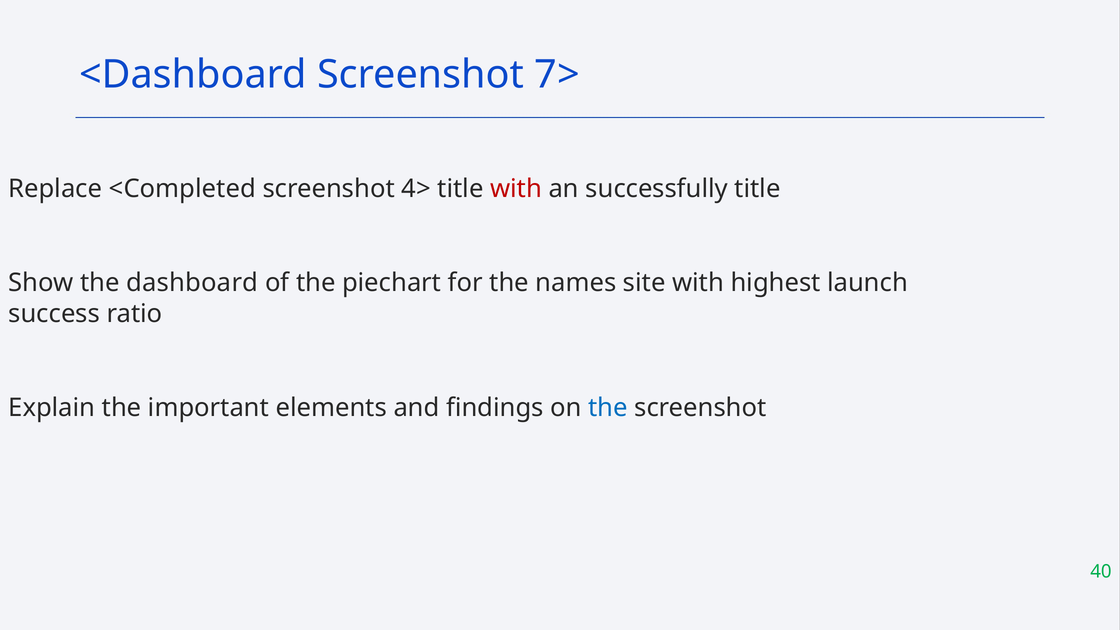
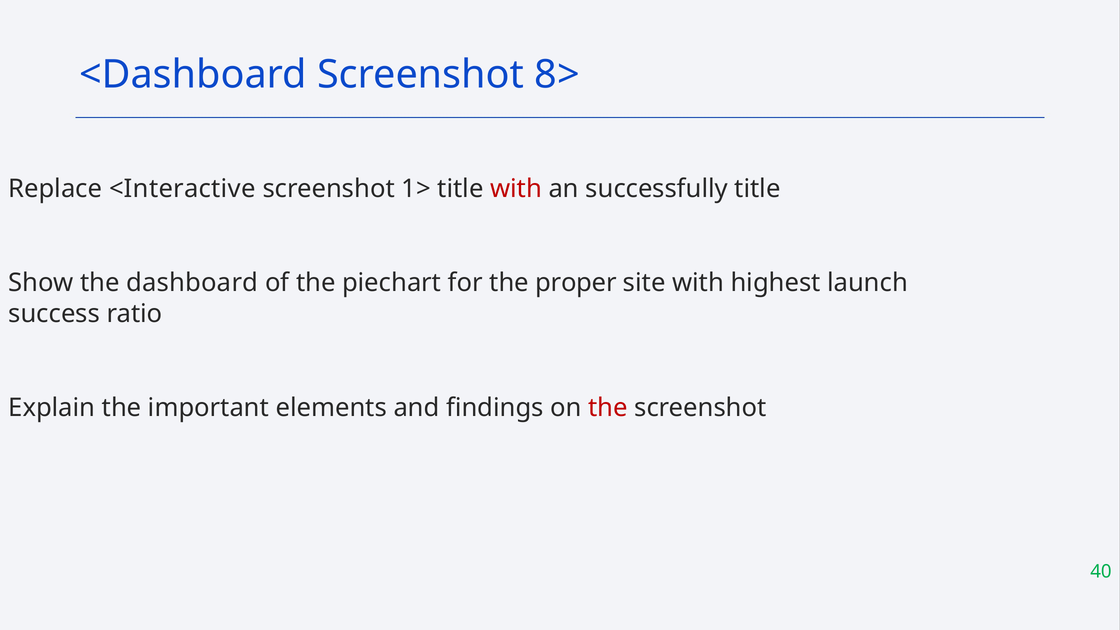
7>: 7> -> 8>
<Completed: <Completed -> <Interactive
4>: 4> -> 1>
names: names -> proper
the at (608, 408) colour: blue -> red
